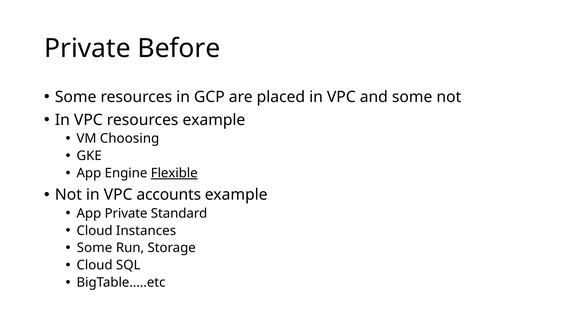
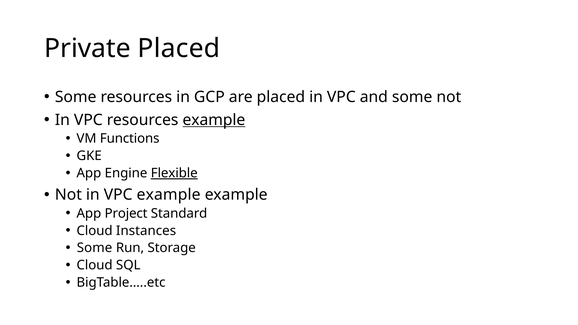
Private Before: Before -> Placed
example at (214, 120) underline: none -> present
Choosing: Choosing -> Functions
VPC accounts: accounts -> example
App Private: Private -> Project
